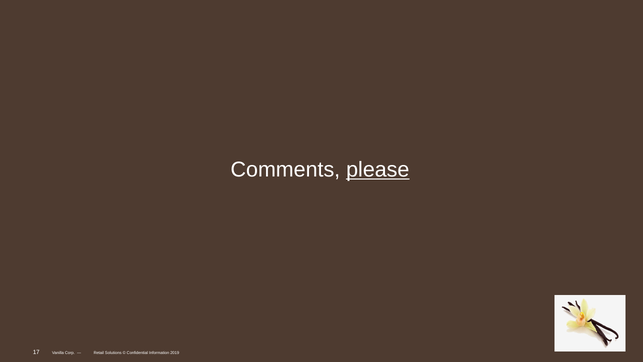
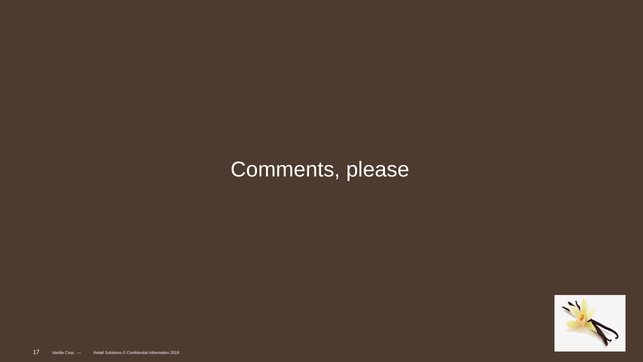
please underline: present -> none
